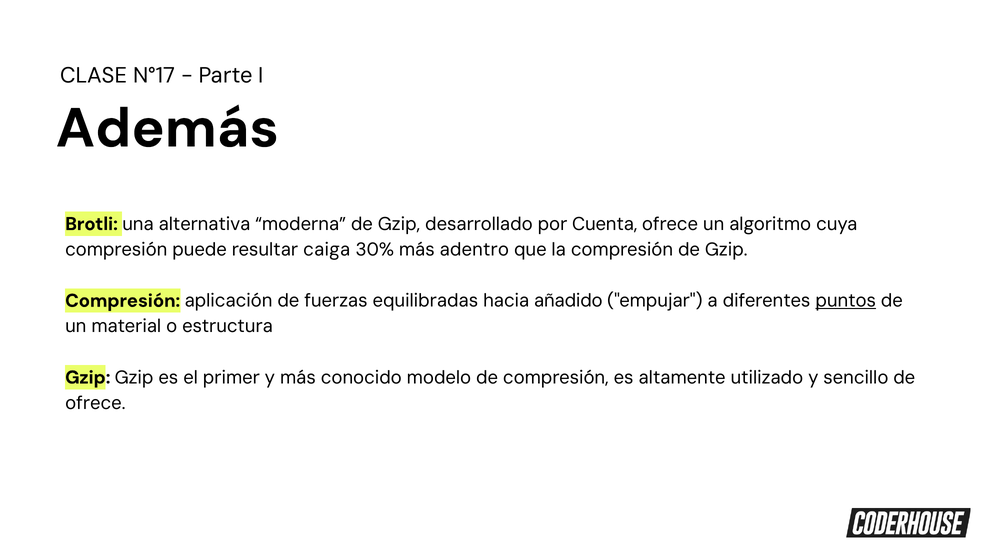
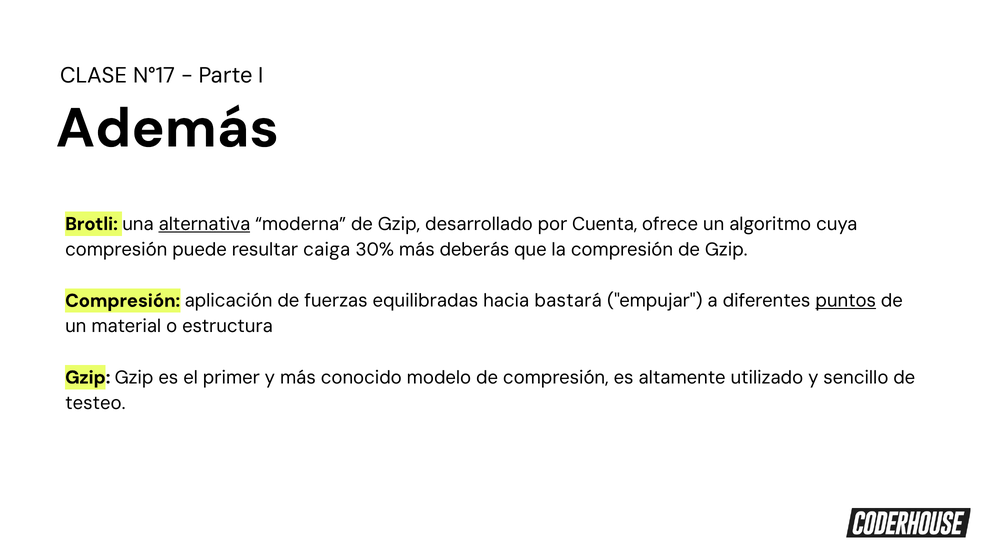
alternativa underline: none -> present
adentro: adentro -> deberás
añadido: añadido -> bastará
ofrece at (95, 403): ofrece -> testeo
